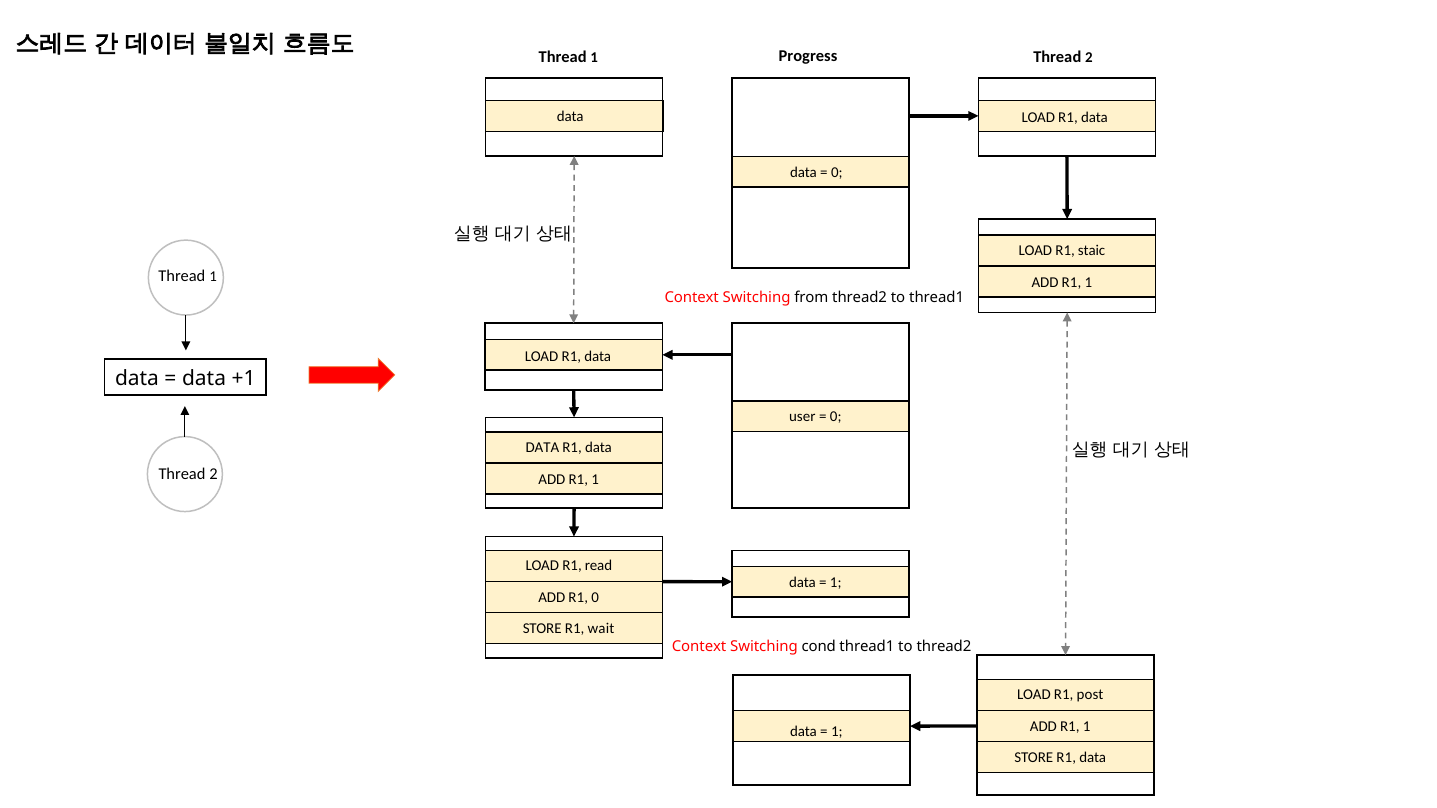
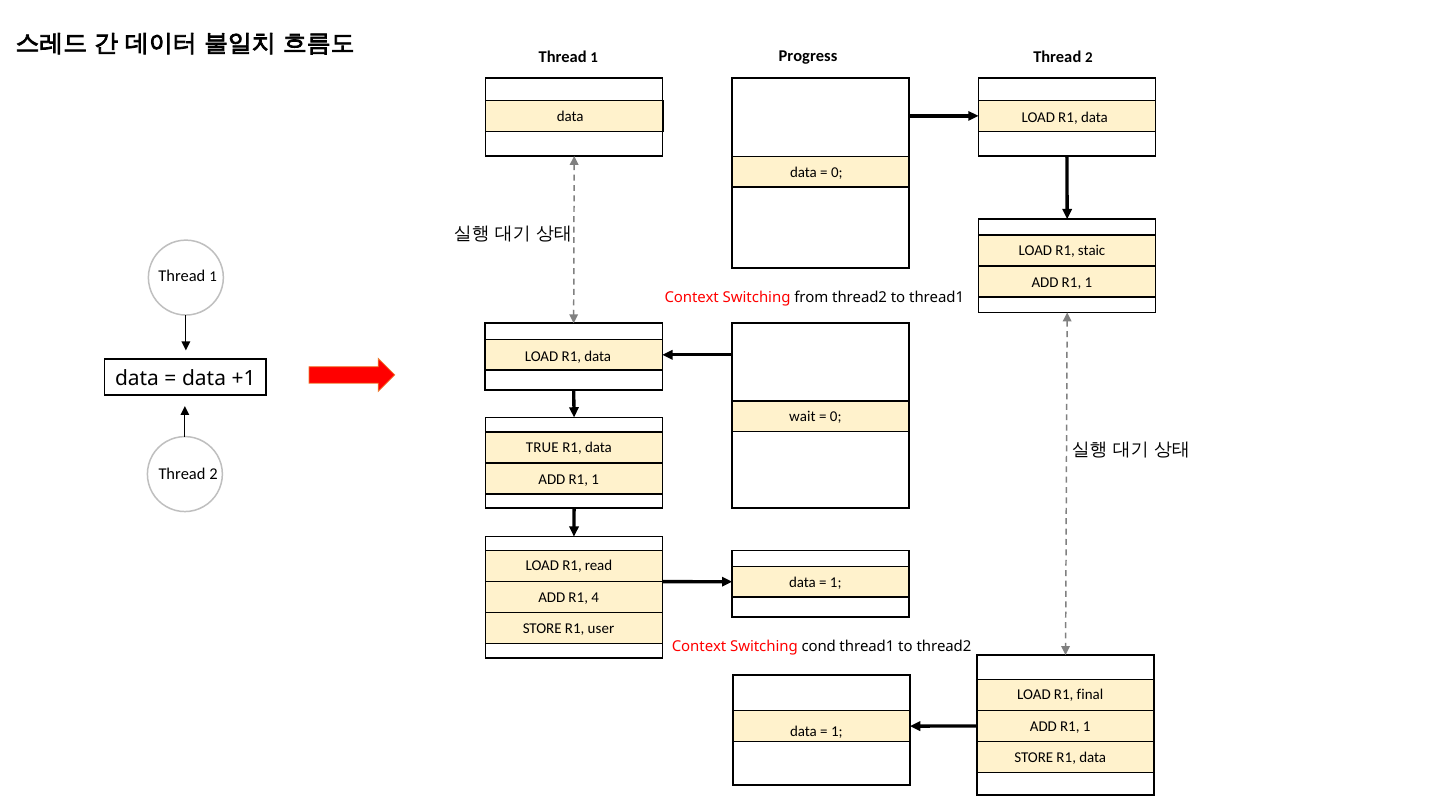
user: user -> wait
DATA at (542, 448): DATA -> TRUE
R1 0: 0 -> 4
wait: wait -> user
post: post -> final
